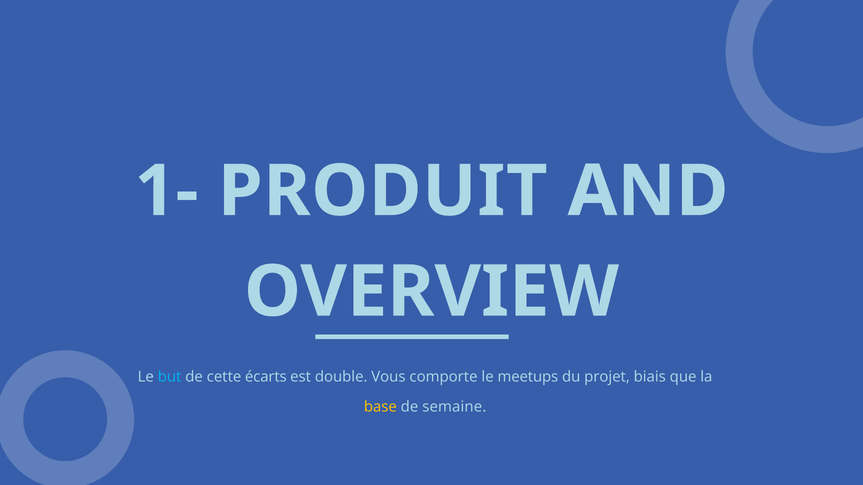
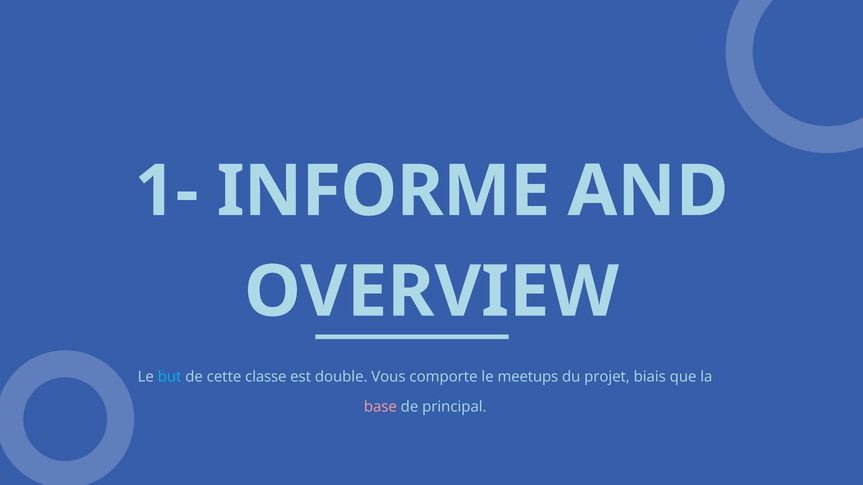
PRODUIT: PRODUIT -> INFORME
écarts: écarts -> classe
base colour: yellow -> pink
semaine: semaine -> principal
